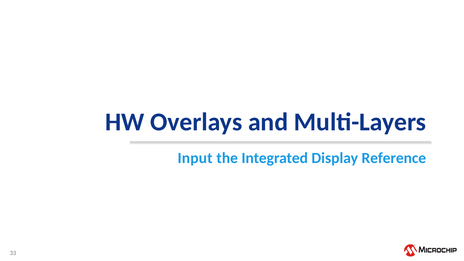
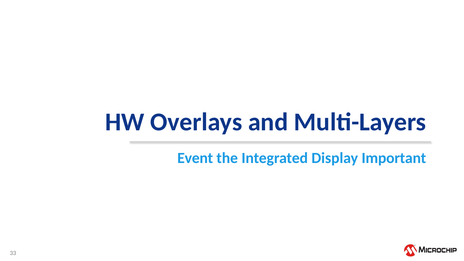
Input: Input -> Event
Reference: Reference -> Important
